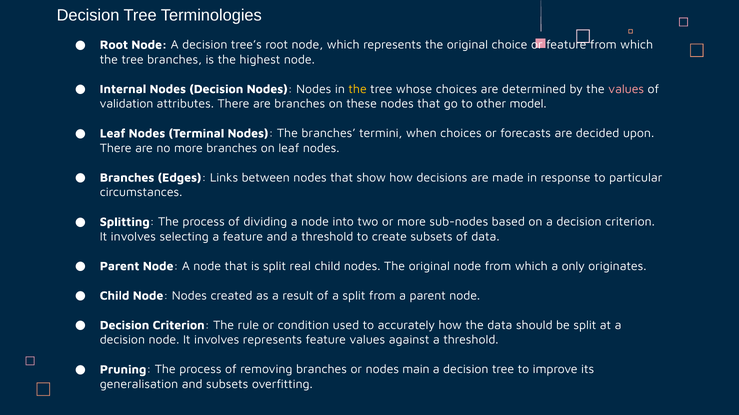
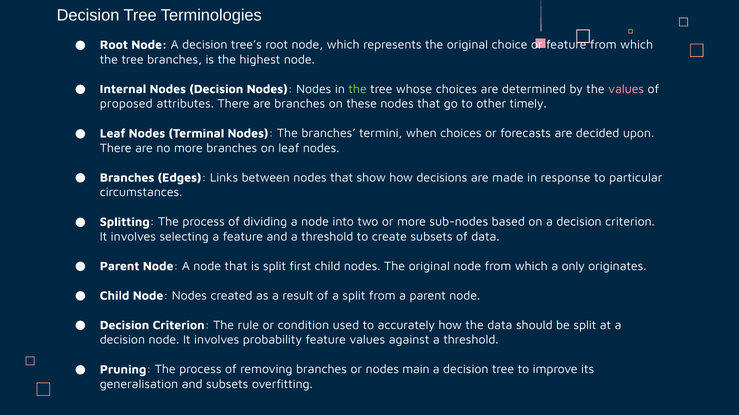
the at (358, 89) colour: yellow -> light green
validation: validation -> proposed
model: model -> timely
real: real -> first
involves represents: represents -> probability
